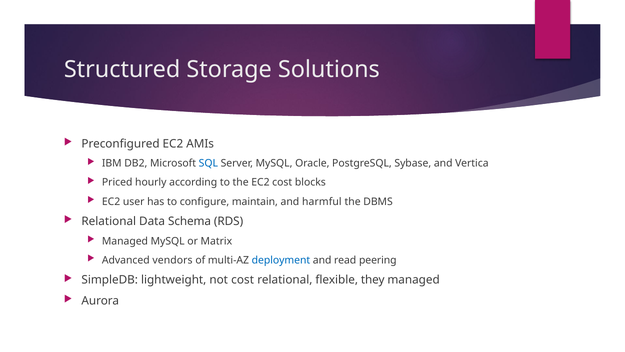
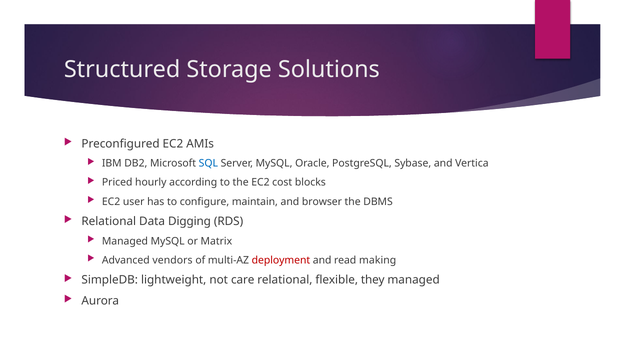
harmful: harmful -> browser
Schema: Schema -> Digging
deployment colour: blue -> red
peering: peering -> making
not cost: cost -> care
